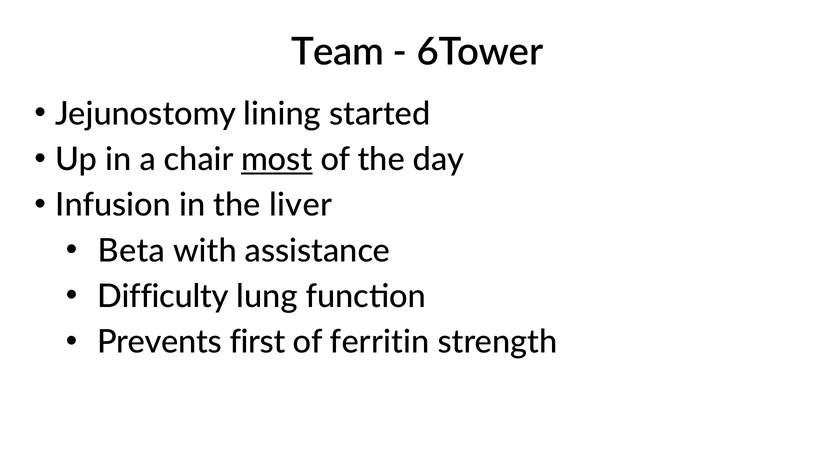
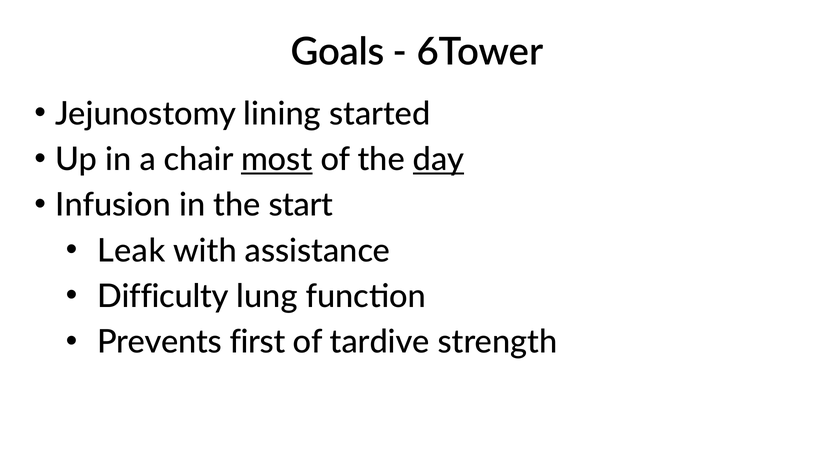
Team: Team -> Goals
day underline: none -> present
liver: liver -> start
Beta: Beta -> Leak
ferritin: ferritin -> tardive
